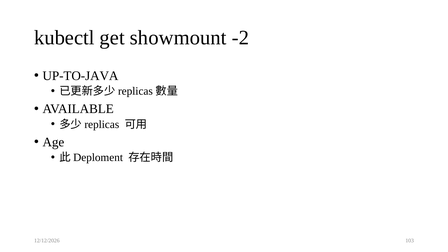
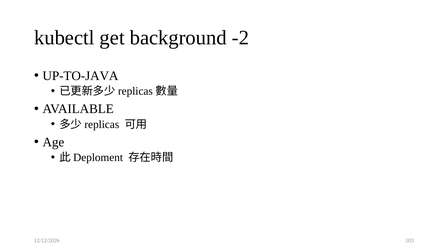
showmount: showmount -> background
